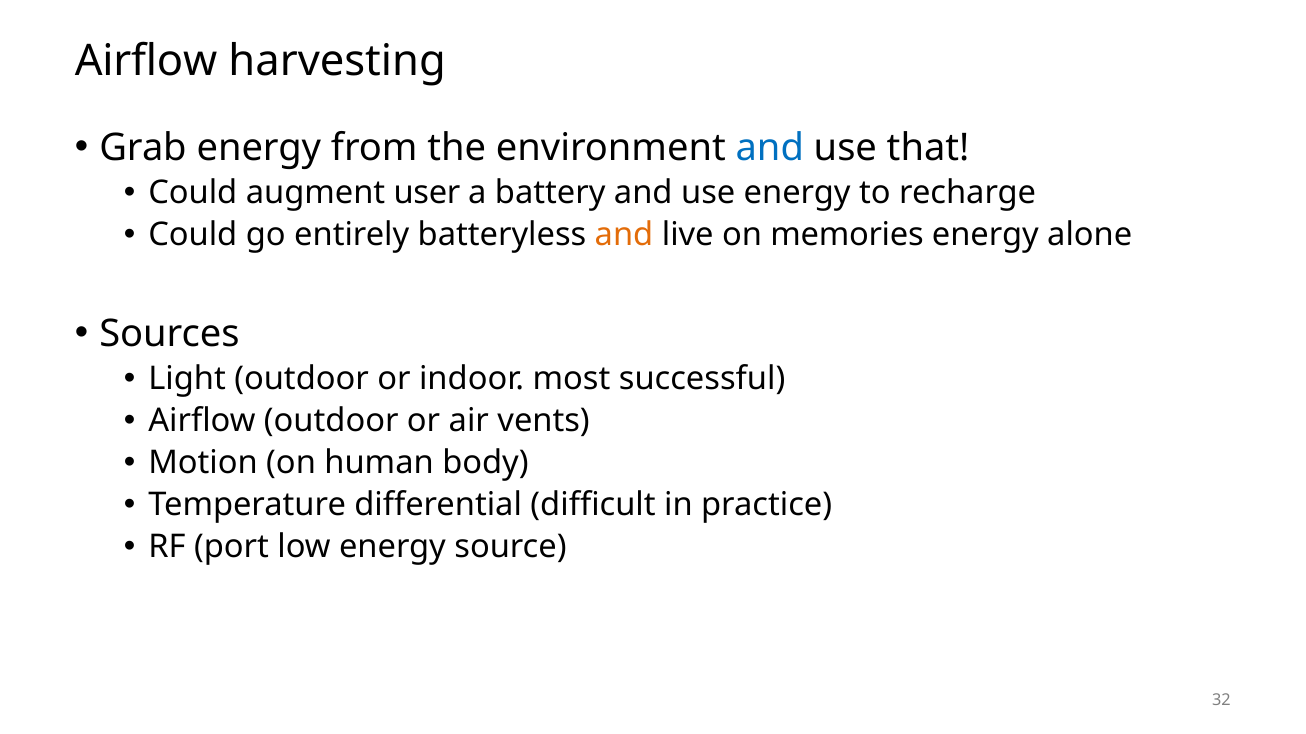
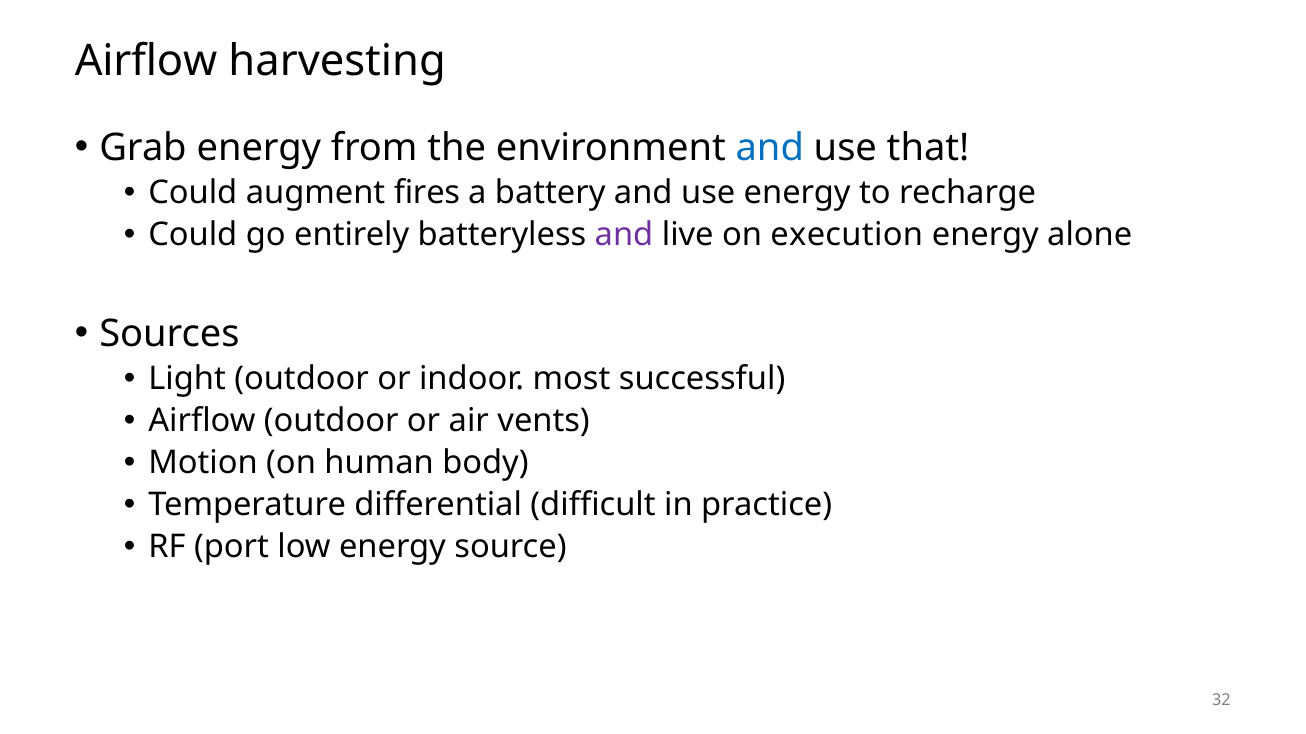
user: user -> fires
and at (624, 235) colour: orange -> purple
memories: memories -> execution
